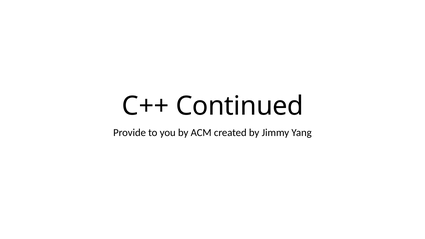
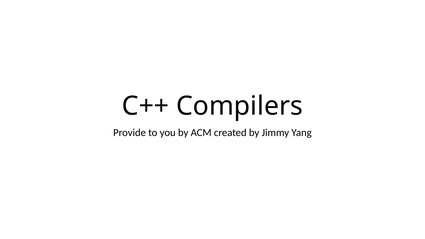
Continued: Continued -> Compilers
